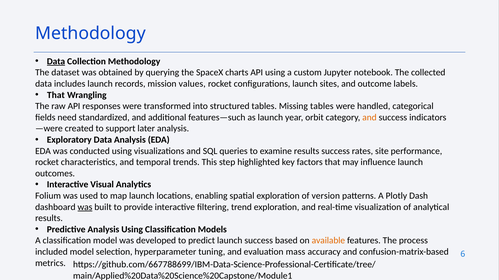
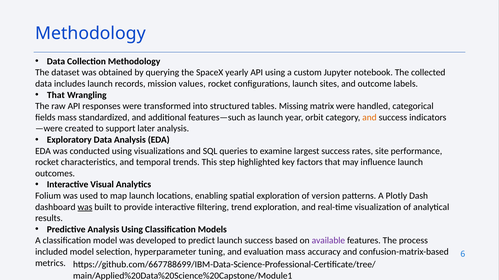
Data at (56, 62) underline: present -> none
charts: charts -> yearly
Missing tables: tables -> matrix
fields need: need -> mass
examine results: results -> largest
available colour: orange -> purple
